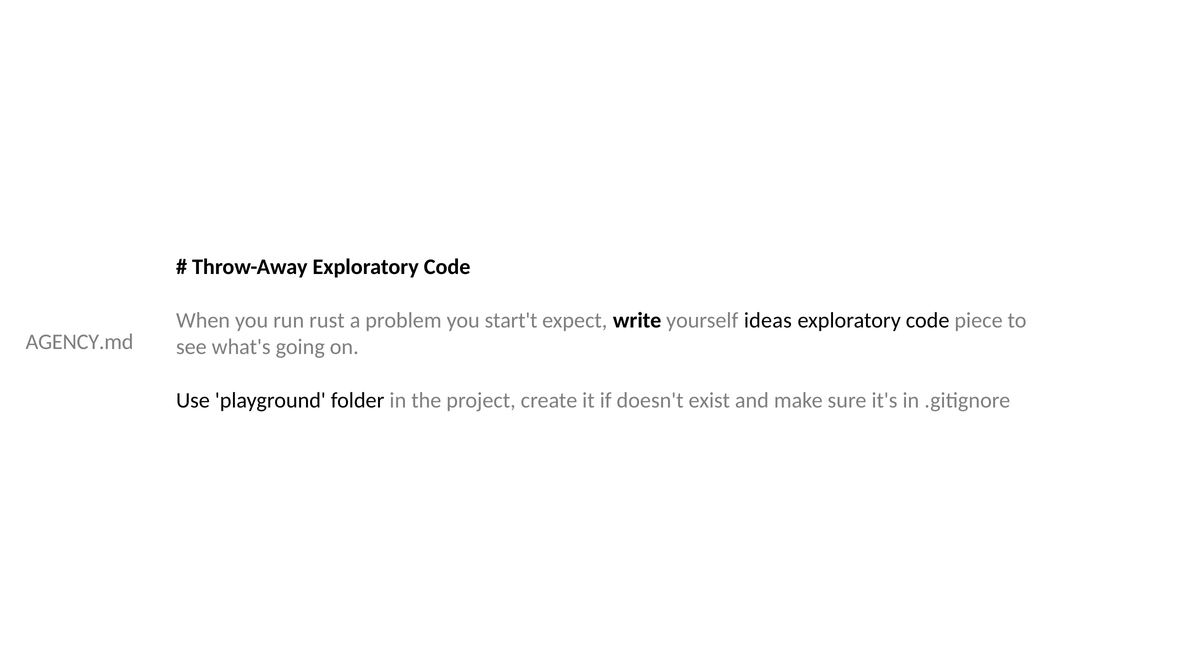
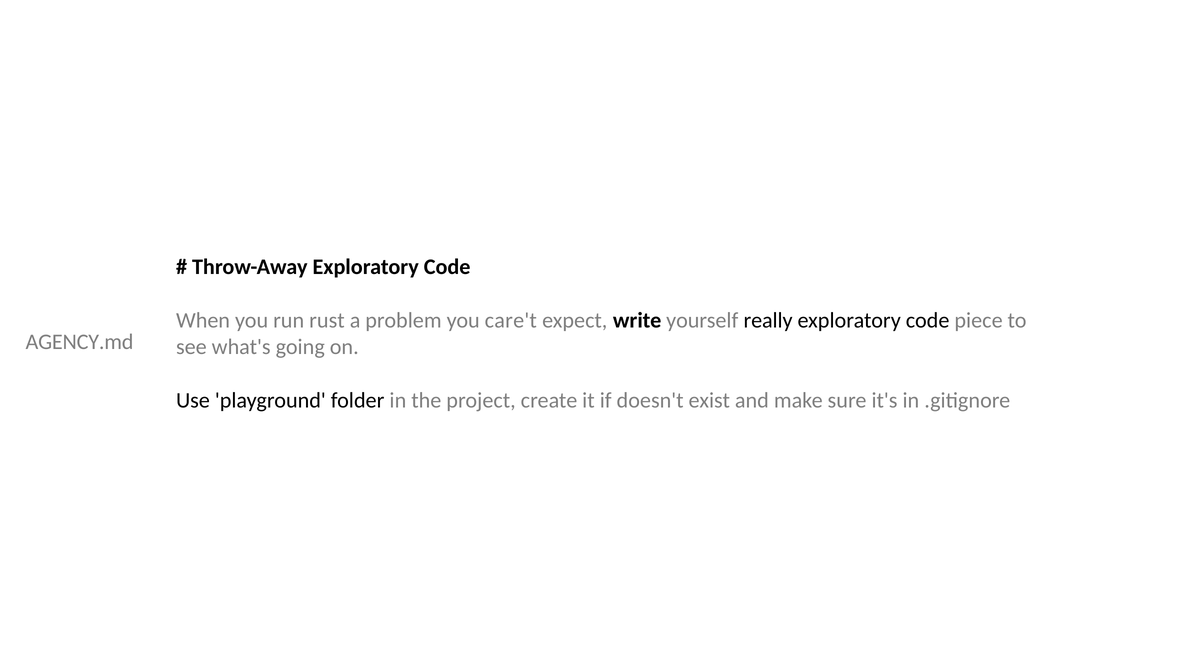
start't: start't -> care't
ideas: ideas -> really
